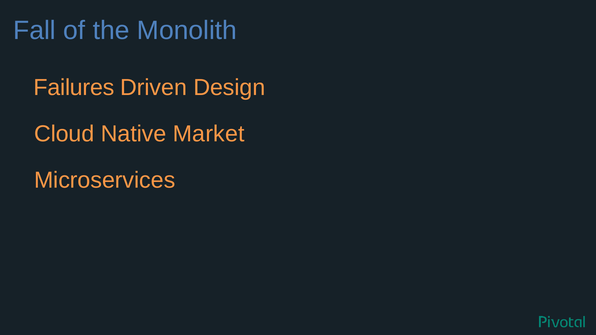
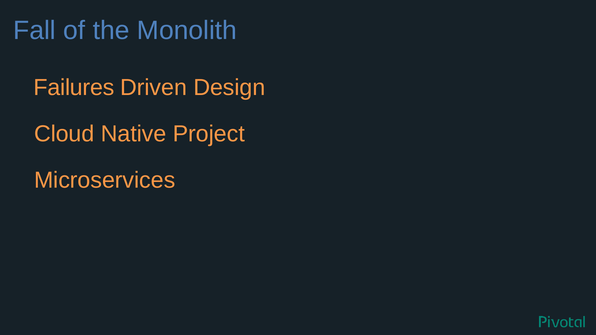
Market: Market -> Project
